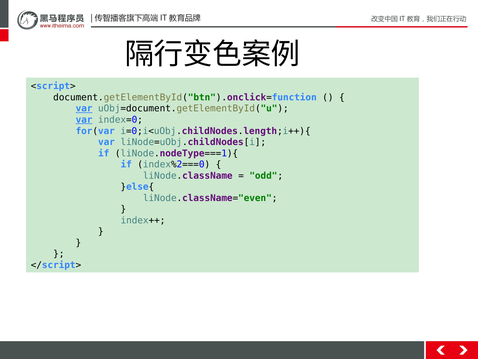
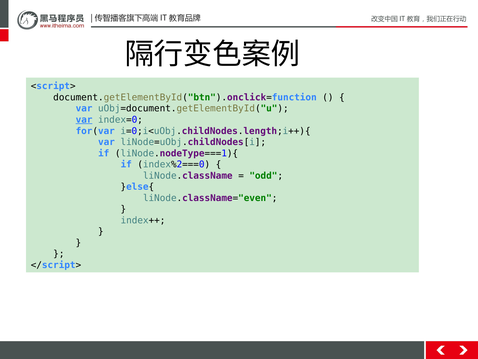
var at (84, 108) underline: present -> none
